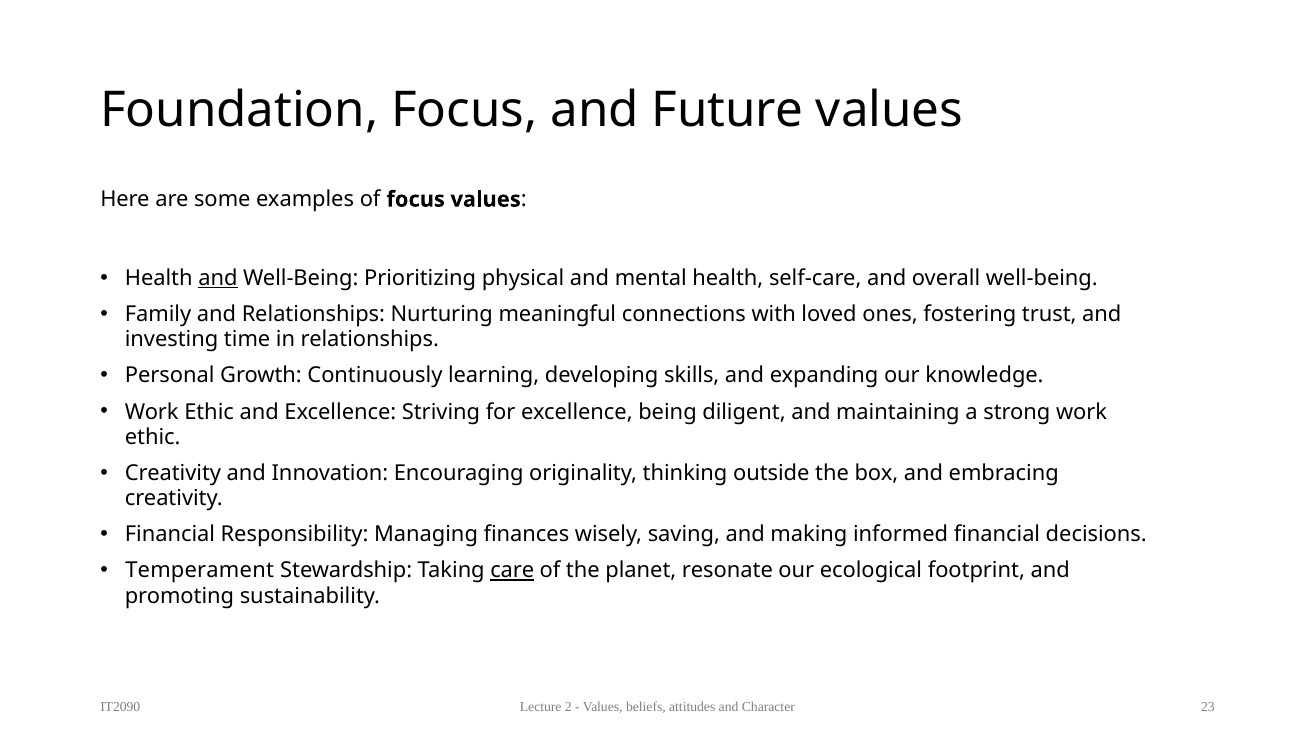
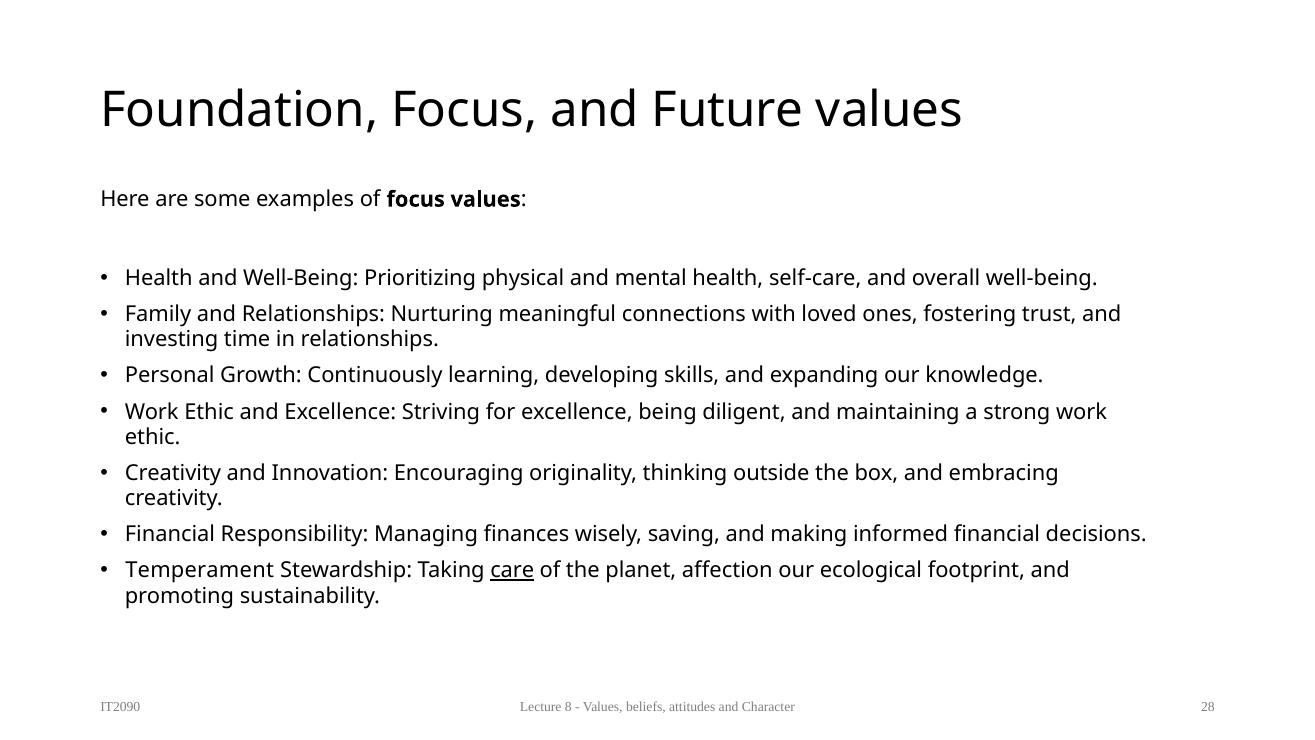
and at (218, 278) underline: present -> none
resonate: resonate -> affection
2: 2 -> 8
23: 23 -> 28
